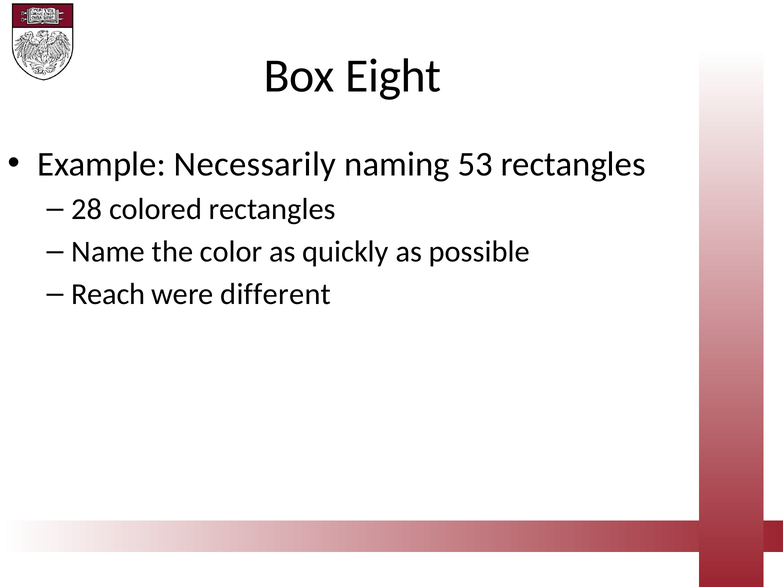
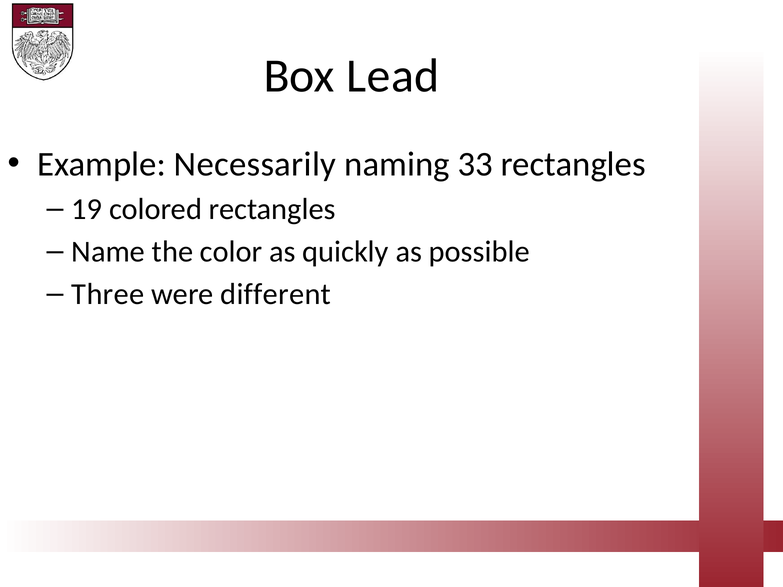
Eight: Eight -> Lead
53: 53 -> 33
28: 28 -> 19
Reach: Reach -> Three
